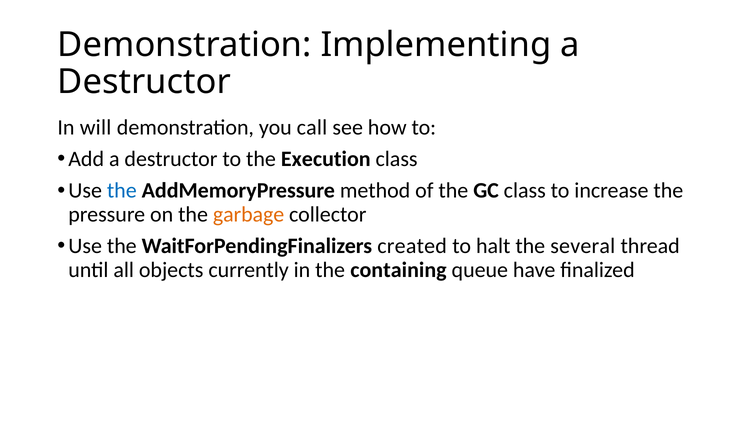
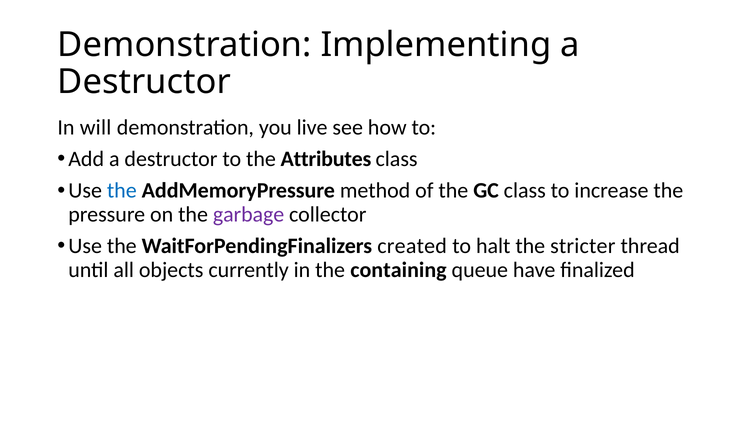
call: call -> live
Execution: Execution -> Attributes
garbage colour: orange -> purple
several: several -> stricter
